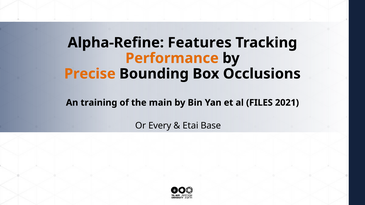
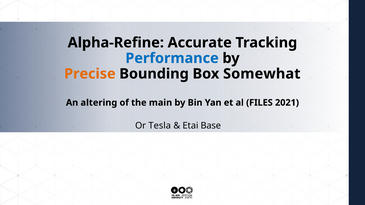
Features: Features -> Accurate
Performance colour: orange -> blue
Occlusions: Occlusions -> Somewhat
training: training -> altering
Every: Every -> Tesla
